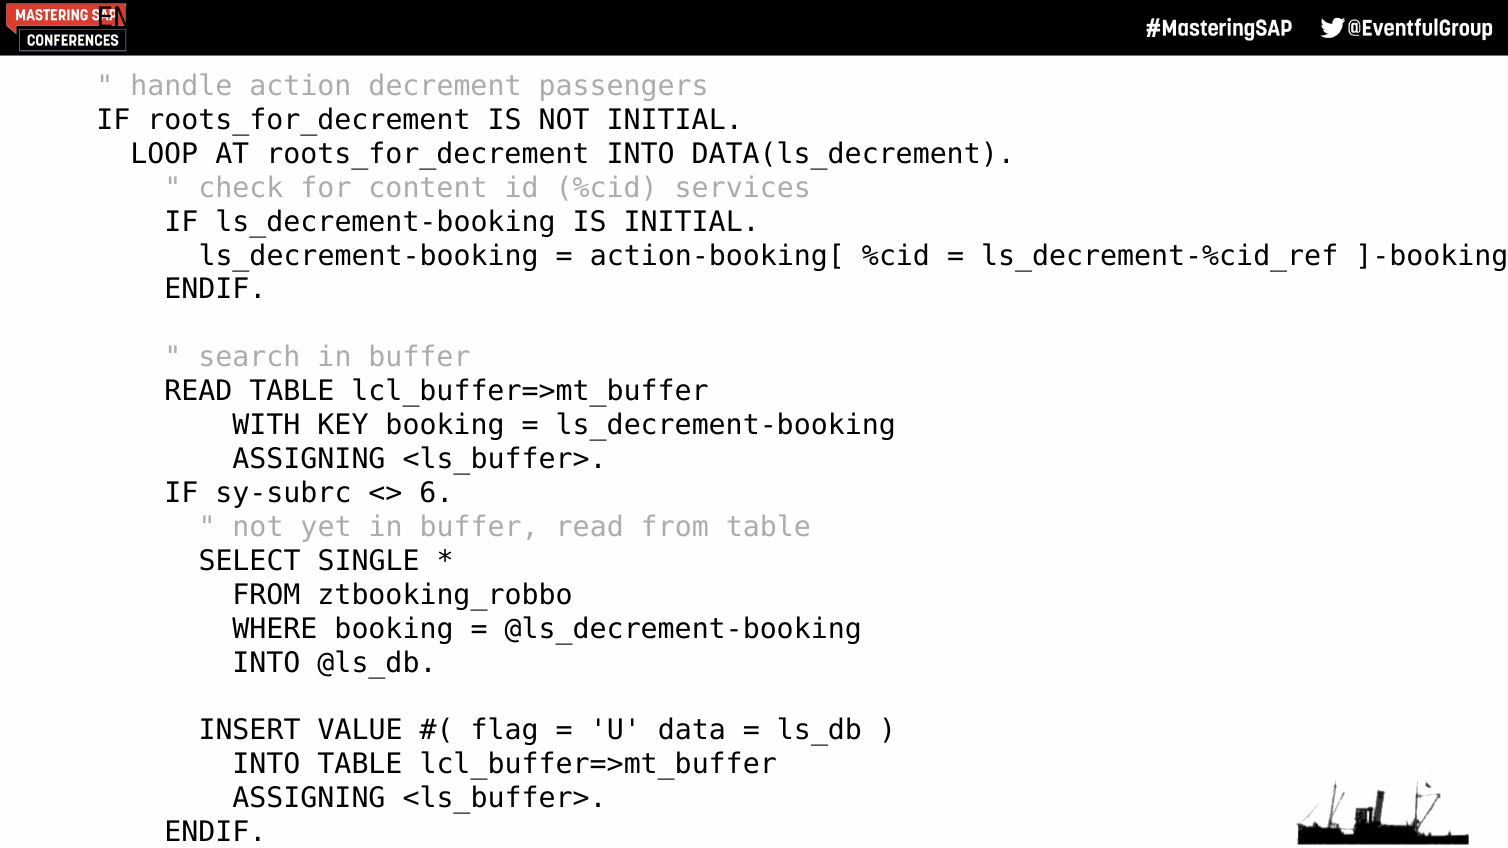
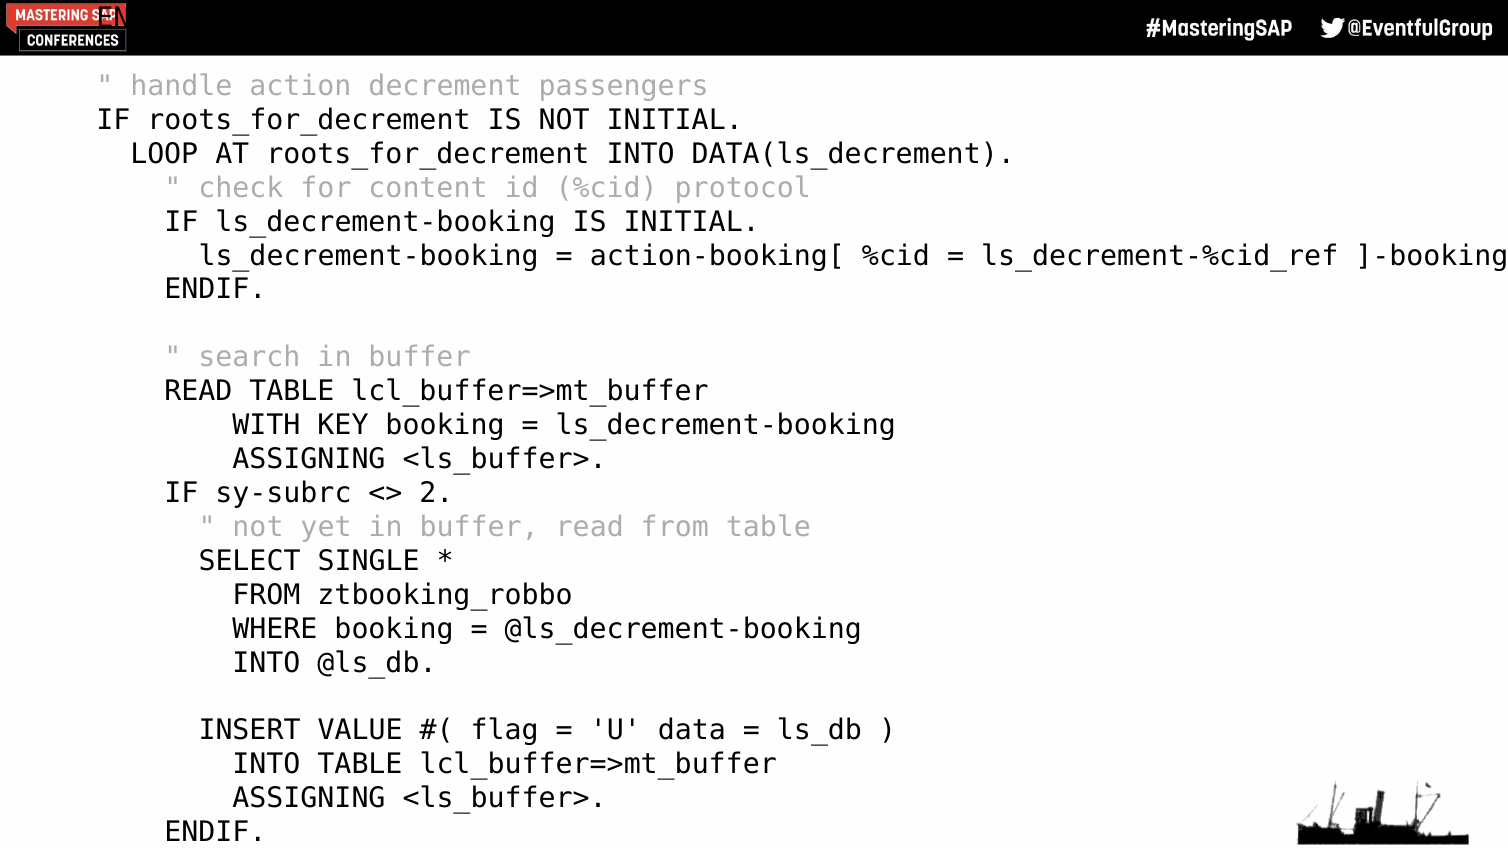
services: services -> protocol
6: 6 -> 2
